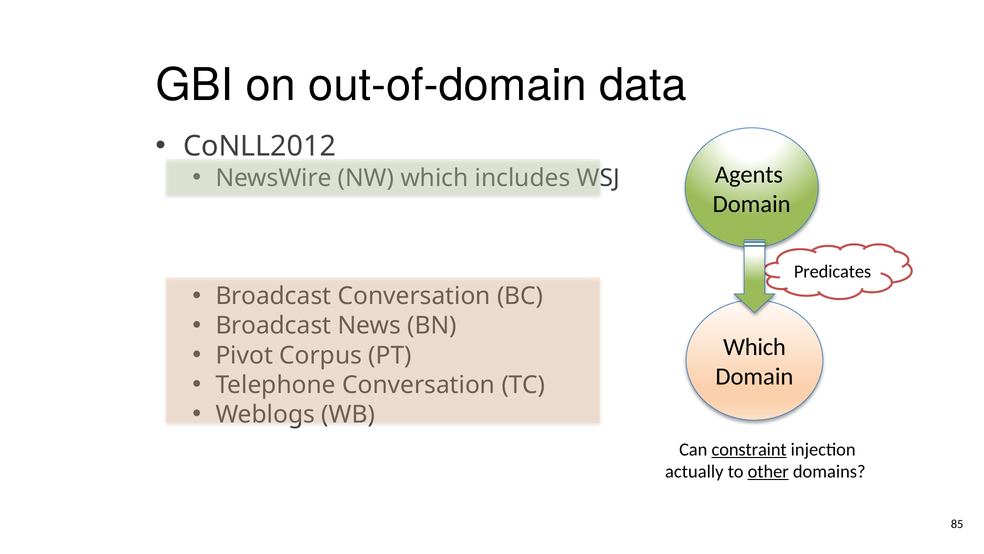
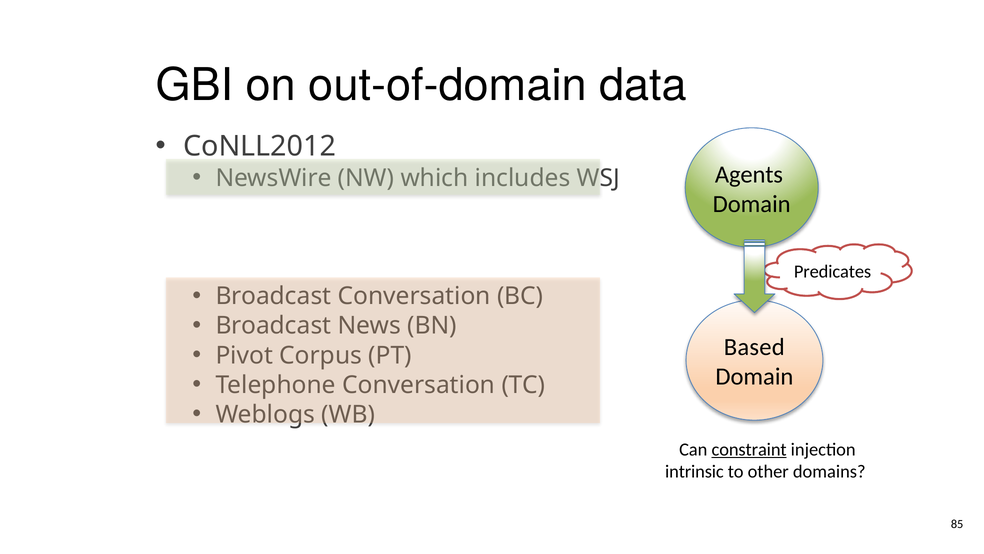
Which at (755, 347): Which -> Based
actually: actually -> intrinsic
other underline: present -> none
